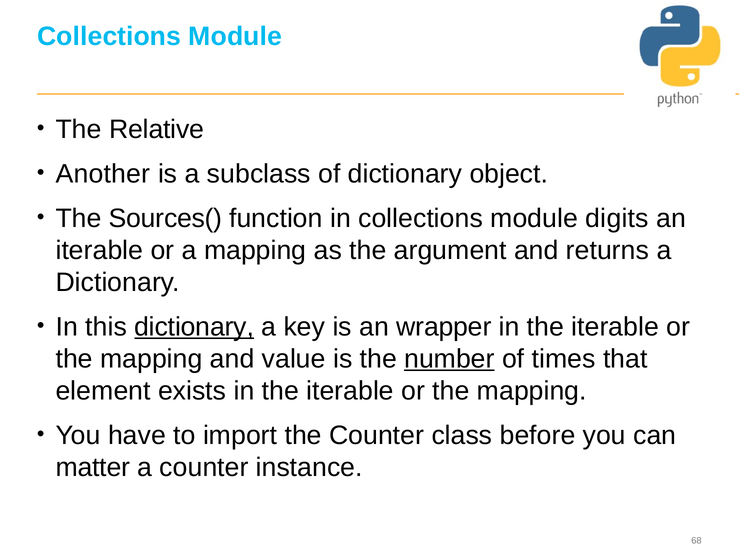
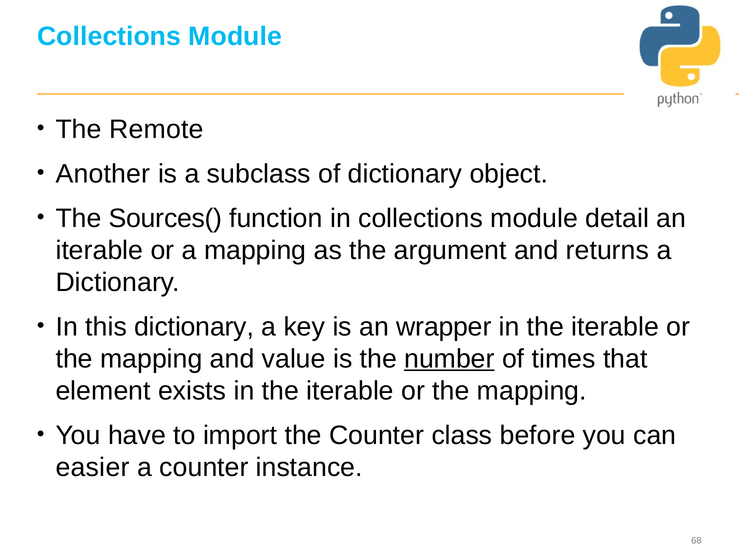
Relative: Relative -> Remote
digits: digits -> detail
dictionary at (194, 327) underline: present -> none
matter: matter -> easier
